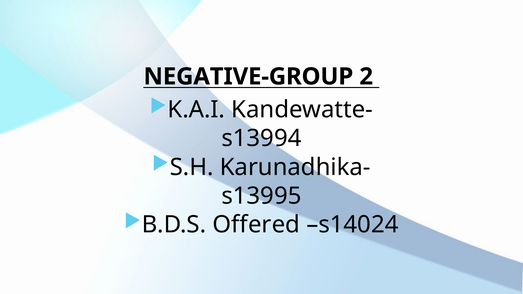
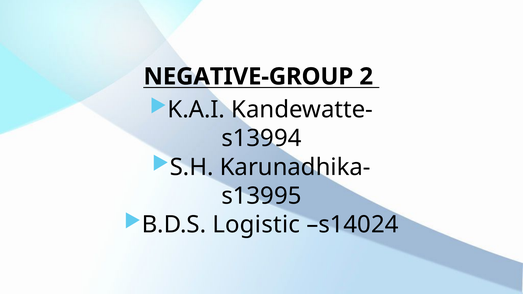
Offered: Offered -> Logistic
